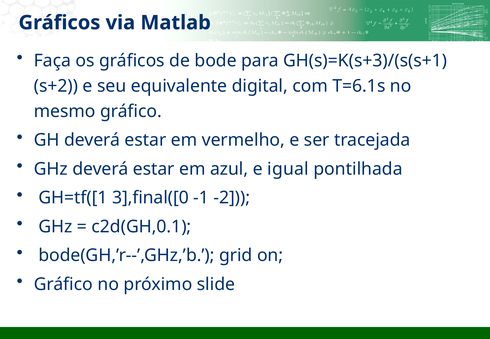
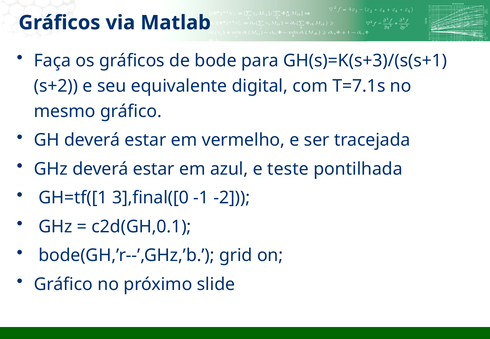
T=6.1s: T=6.1s -> T=7.1s
igual: igual -> teste
